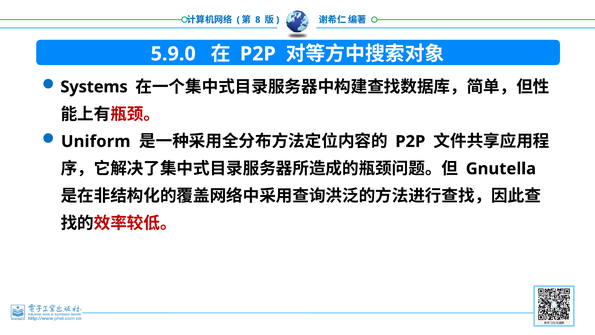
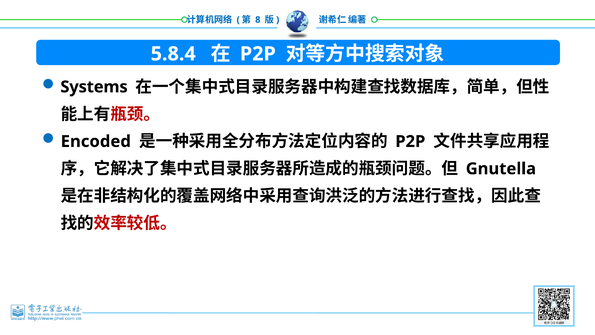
5.9.0: 5.9.0 -> 5.8.4
Uniform: Uniform -> Encoded
